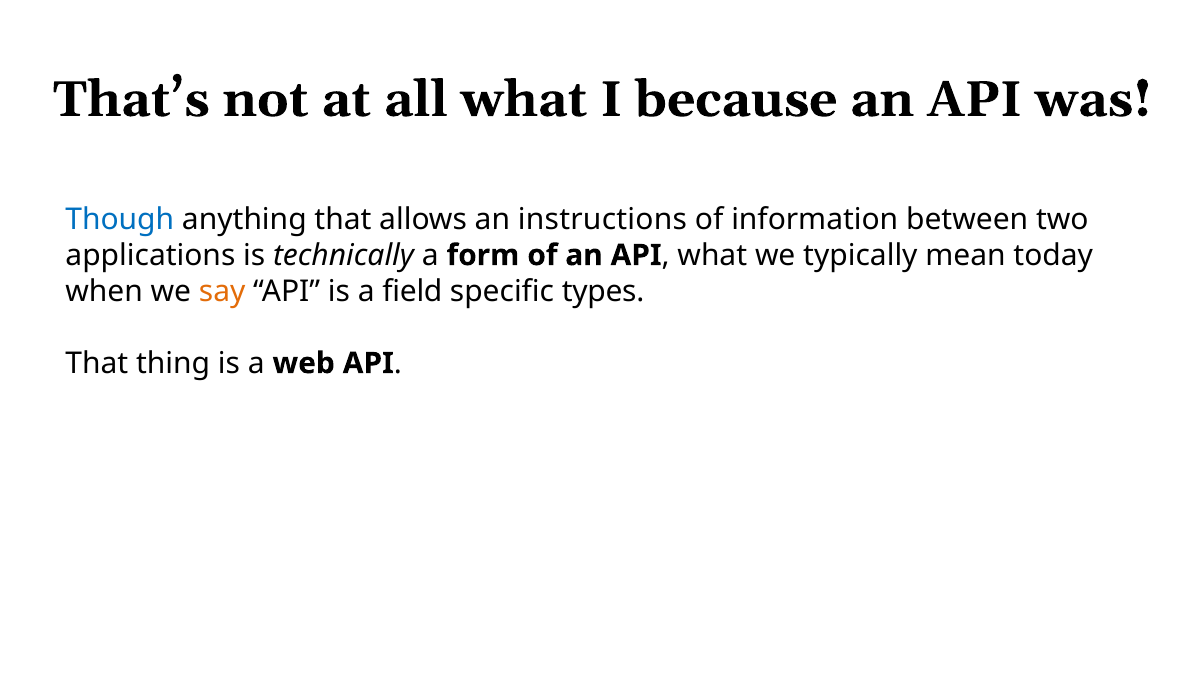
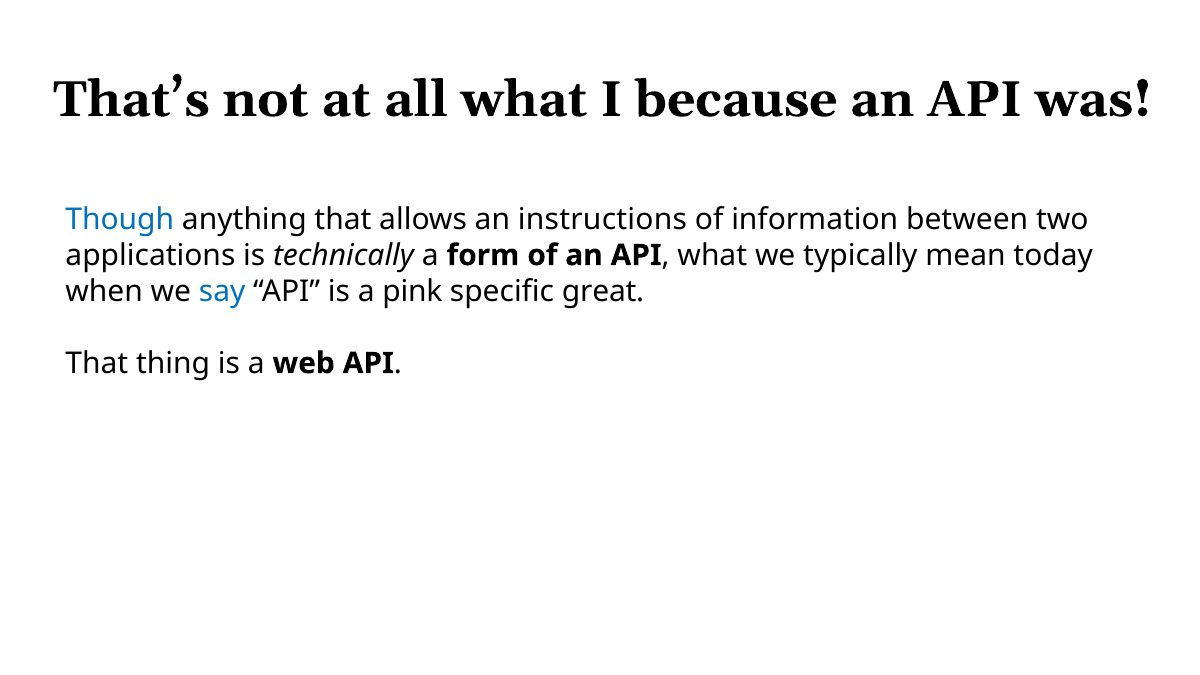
say colour: orange -> blue
field: field -> pink
types: types -> great
